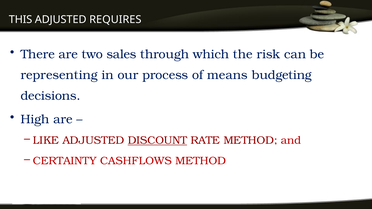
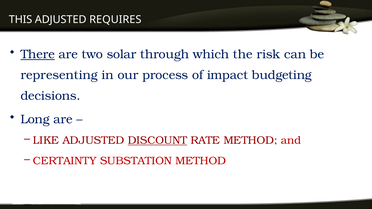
There underline: none -> present
sales: sales -> solar
means: means -> impact
High: High -> Long
CASHFLOWS: CASHFLOWS -> SUBSTATION
